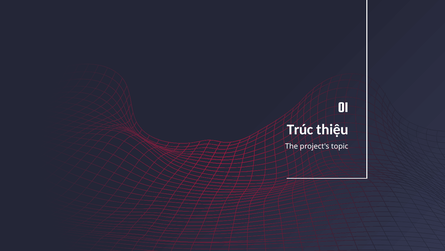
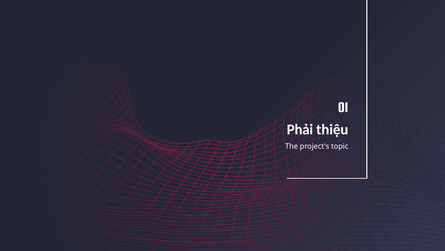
Trúc: Trúc -> Phải
